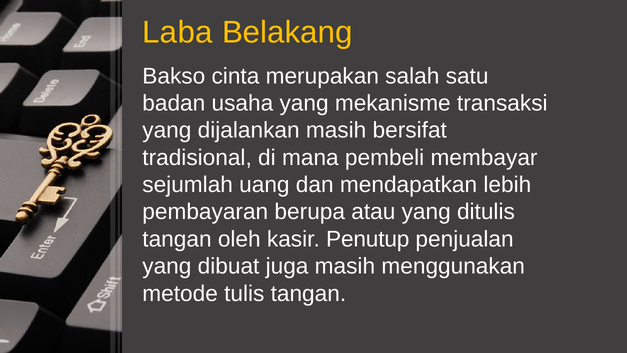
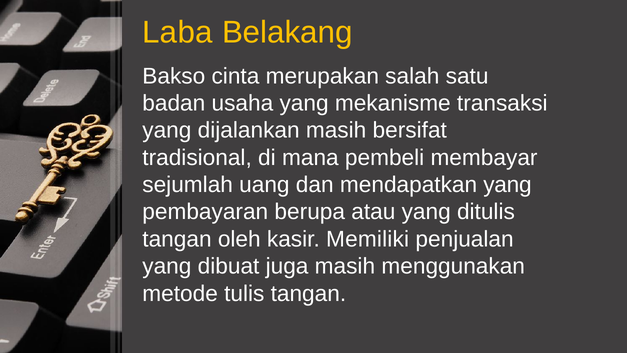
mendapatkan lebih: lebih -> yang
Penutup: Penutup -> Memiliki
